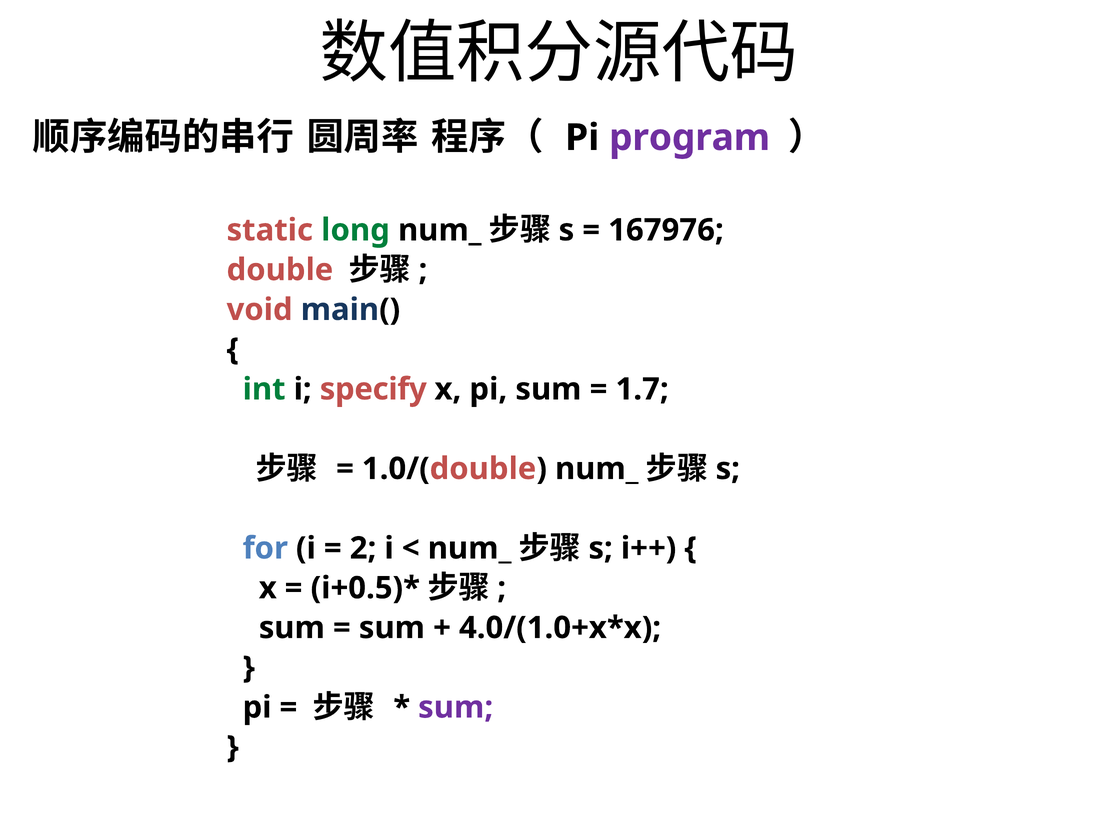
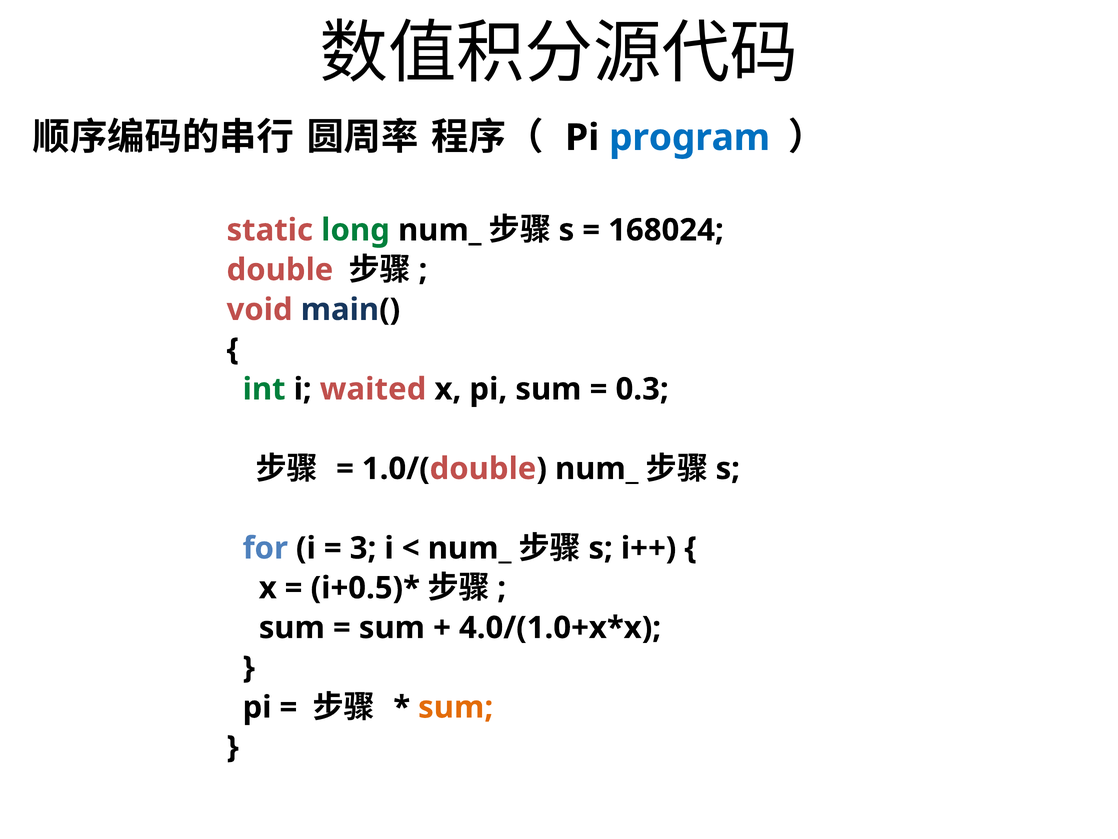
program colour: purple -> blue
167976: 167976 -> 168024
specify: specify -> waited
1.7: 1.7 -> 0.3
2: 2 -> 3
sum at (456, 707) colour: purple -> orange
